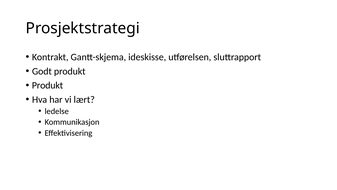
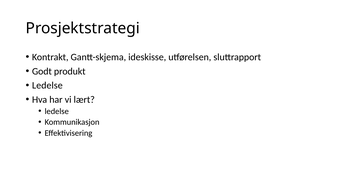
Produkt at (47, 85): Produkt -> Ledelse
